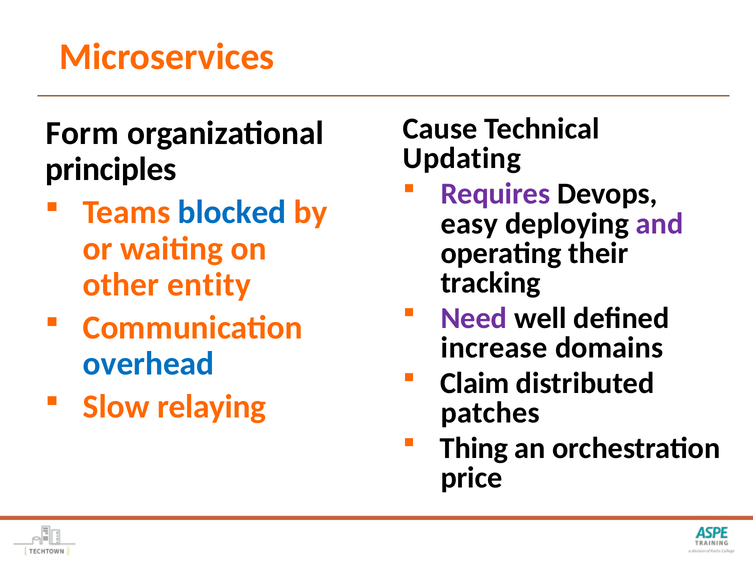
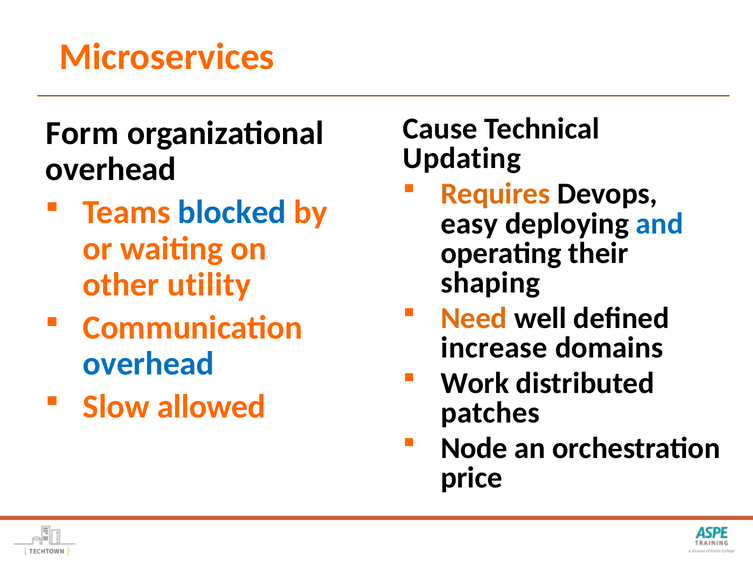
principles at (111, 169): principles -> overhead
Requires colour: purple -> orange
and colour: purple -> blue
tracking: tracking -> shaping
entity: entity -> utility
Need colour: purple -> orange
Claim: Claim -> Work
relaying: relaying -> allowed
Thing: Thing -> Node
